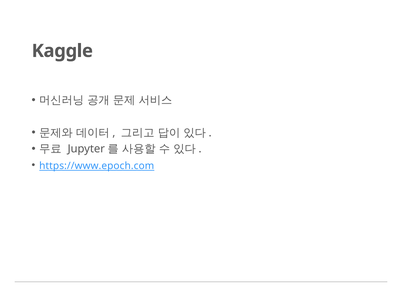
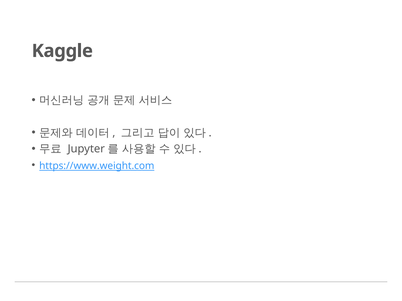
https://www.epoch.com: https://www.epoch.com -> https://www.weight.com
